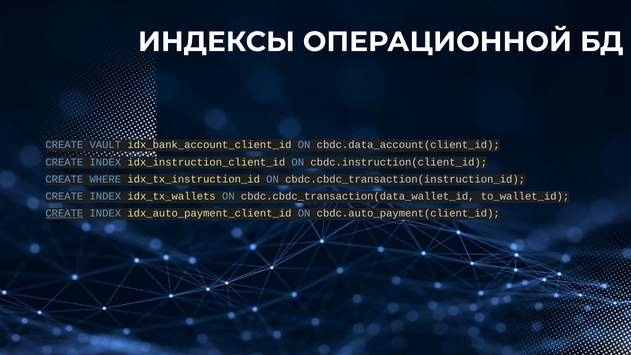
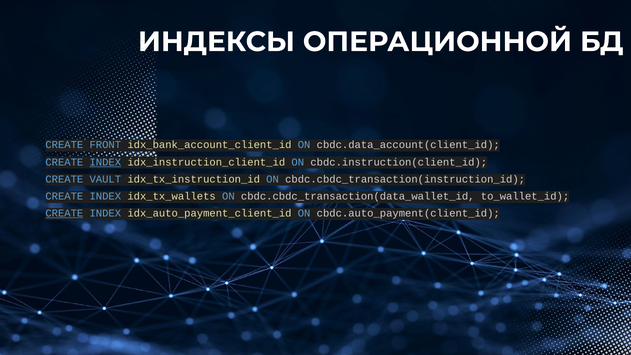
VAULT: VAULT -> FRONT
INDEX at (105, 162) underline: none -> present
WHERE: WHERE -> VAULT
